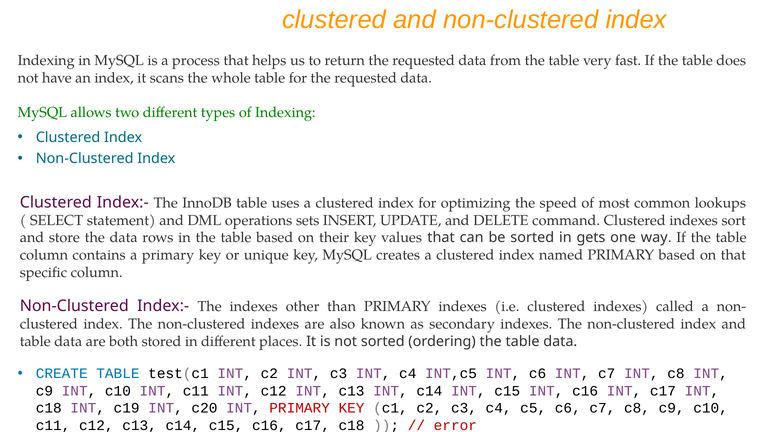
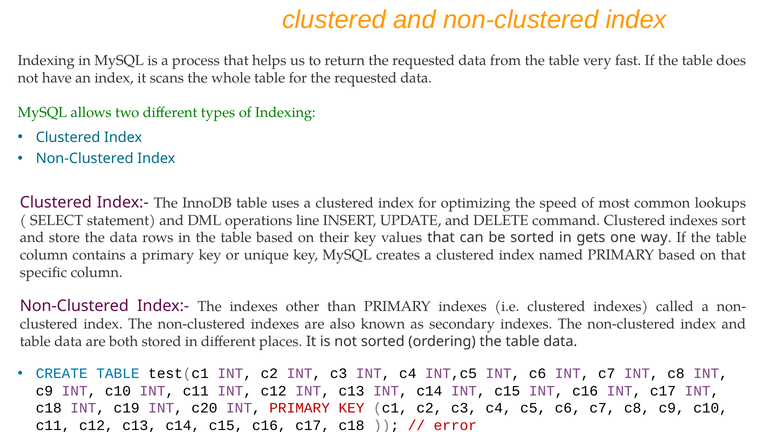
sets: sets -> line
